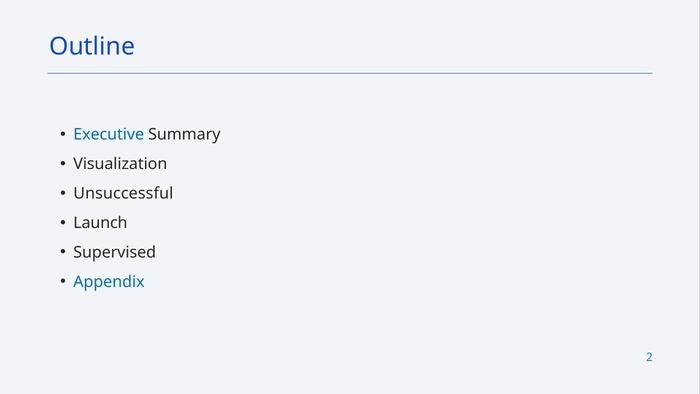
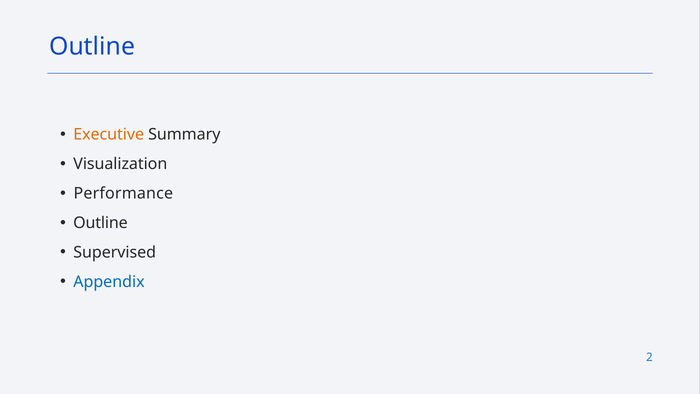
Executive colour: blue -> orange
Unsuccessful: Unsuccessful -> Performance
Launch at (100, 223): Launch -> Outline
